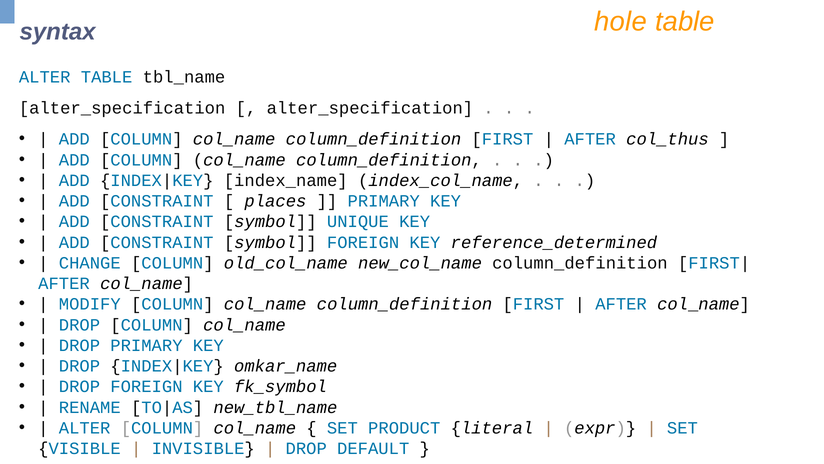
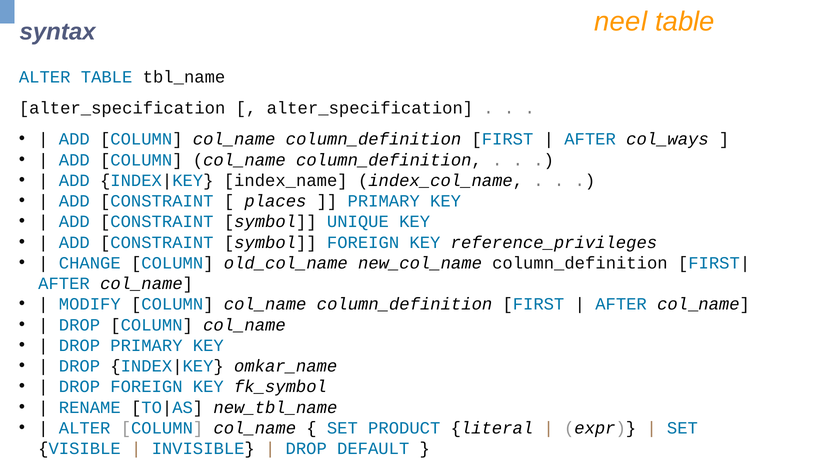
hole: hole -> neel
col_thus: col_thus -> col_ways
reference_determined: reference_determined -> reference_privileges
